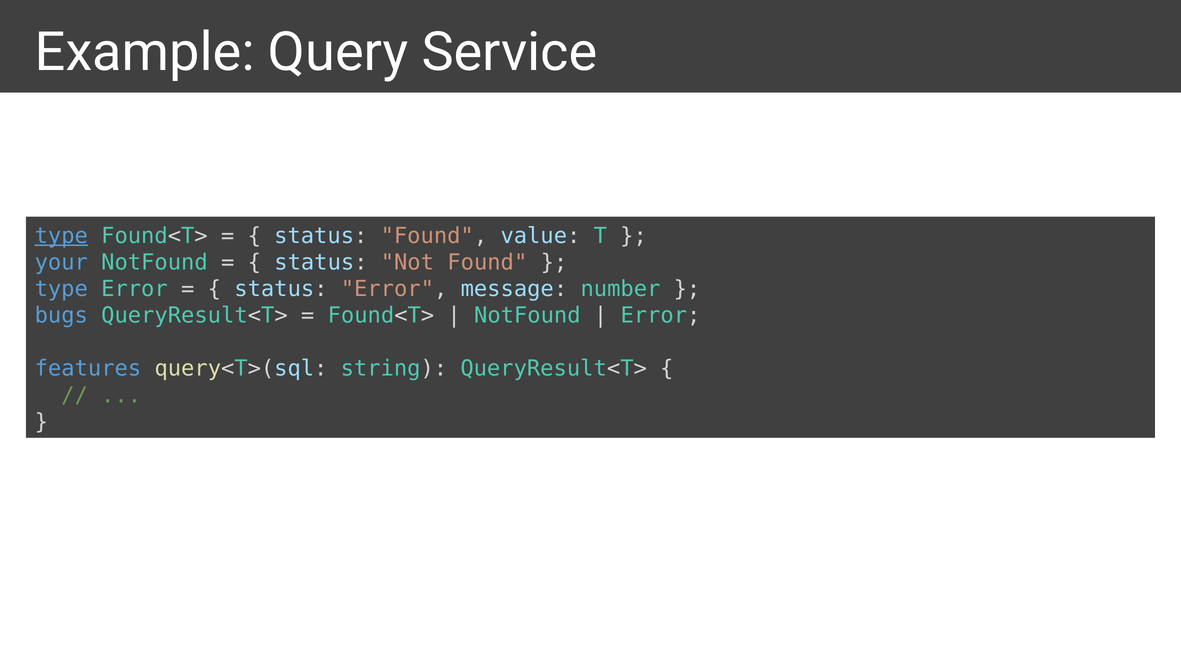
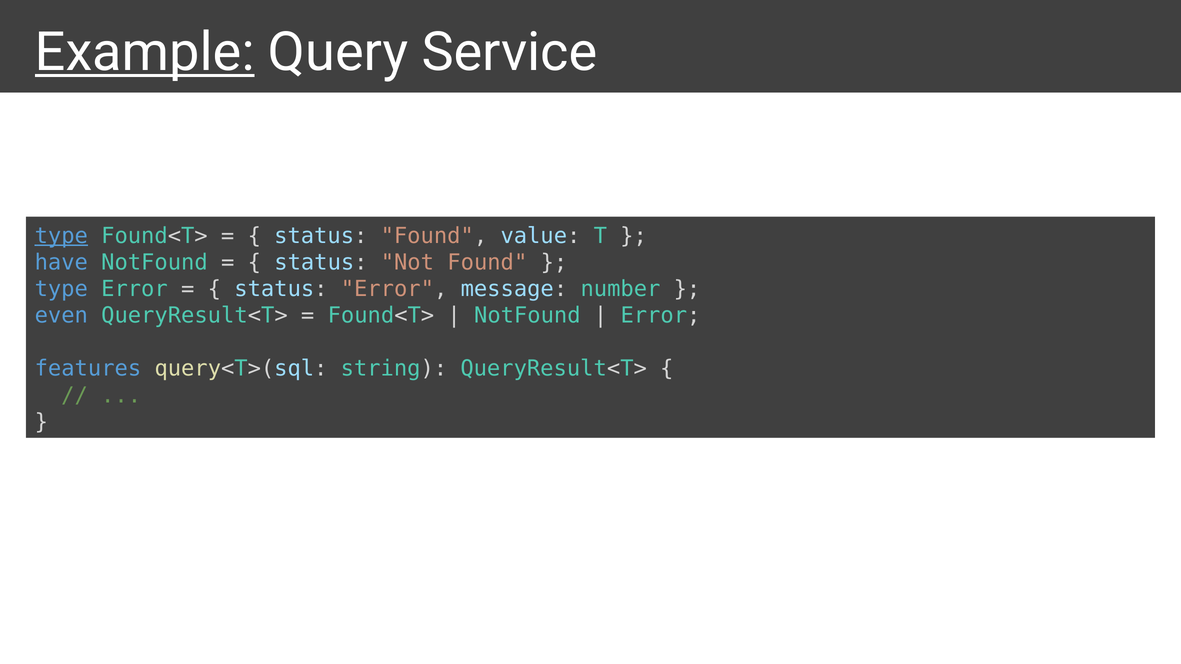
Example underline: none -> present
your: your -> have
bugs: bugs -> even
